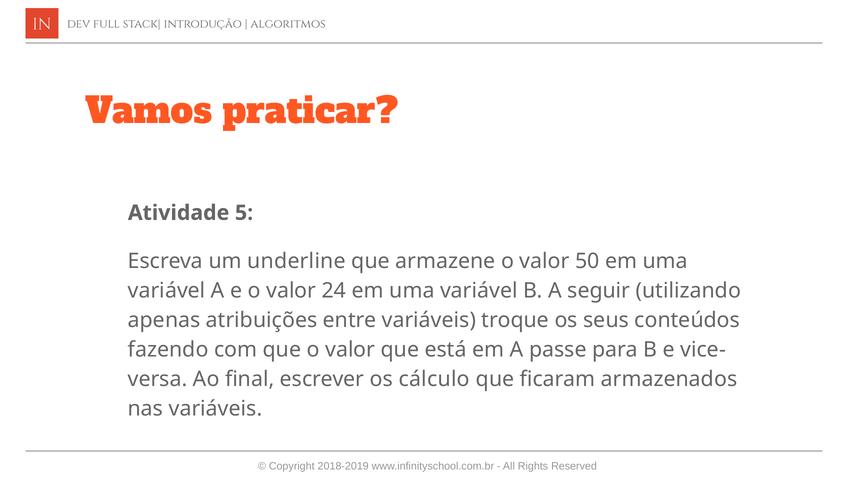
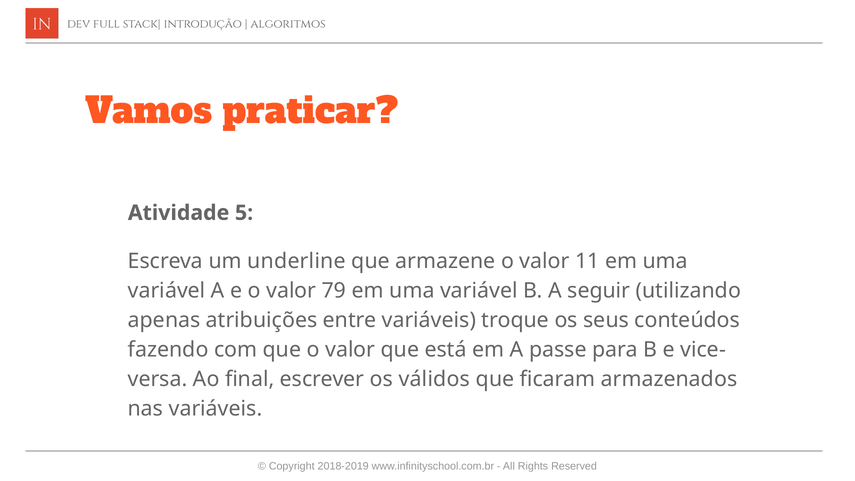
50: 50 -> 11
24: 24 -> 79
cálculo: cálculo -> válidos
